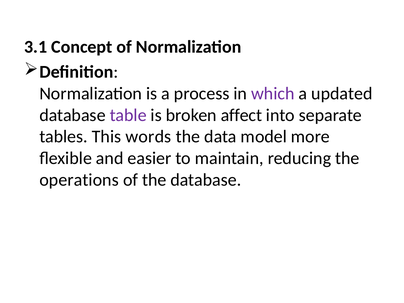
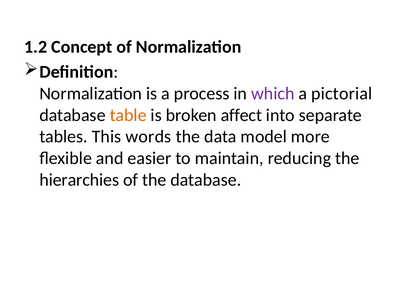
3.1: 3.1 -> 1.2
updated: updated -> pictorial
table colour: purple -> orange
operations: operations -> hierarchies
